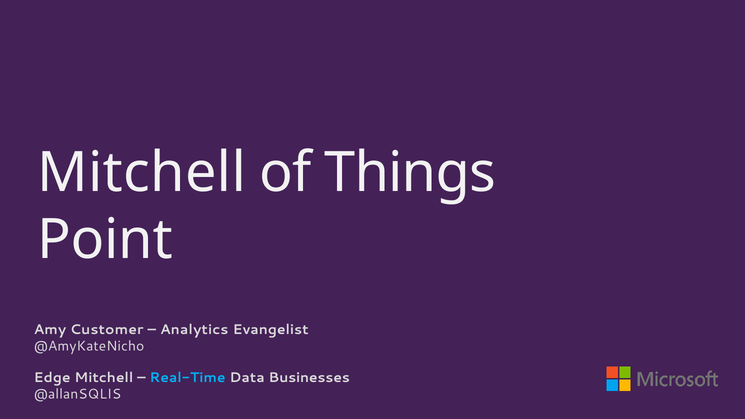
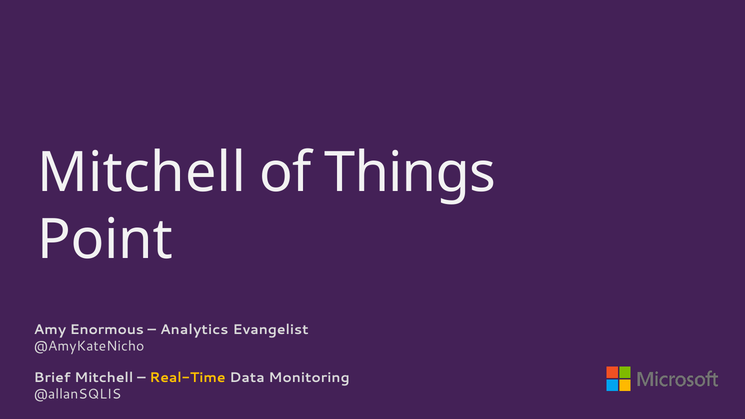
Customer: Customer -> Enormous
Edge: Edge -> Brief
Real-Time colour: light blue -> yellow
Businesses: Businesses -> Monitoring
